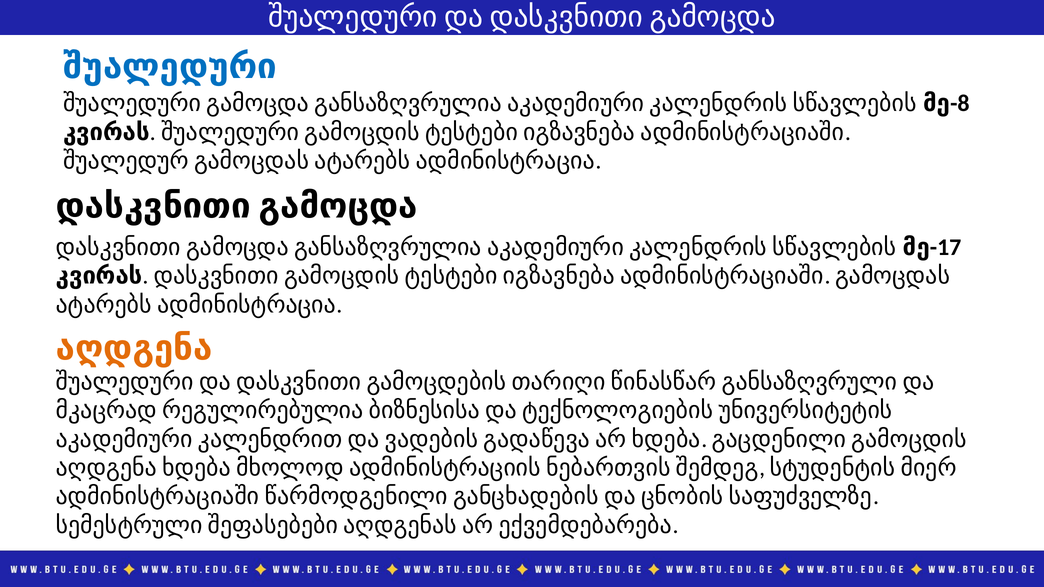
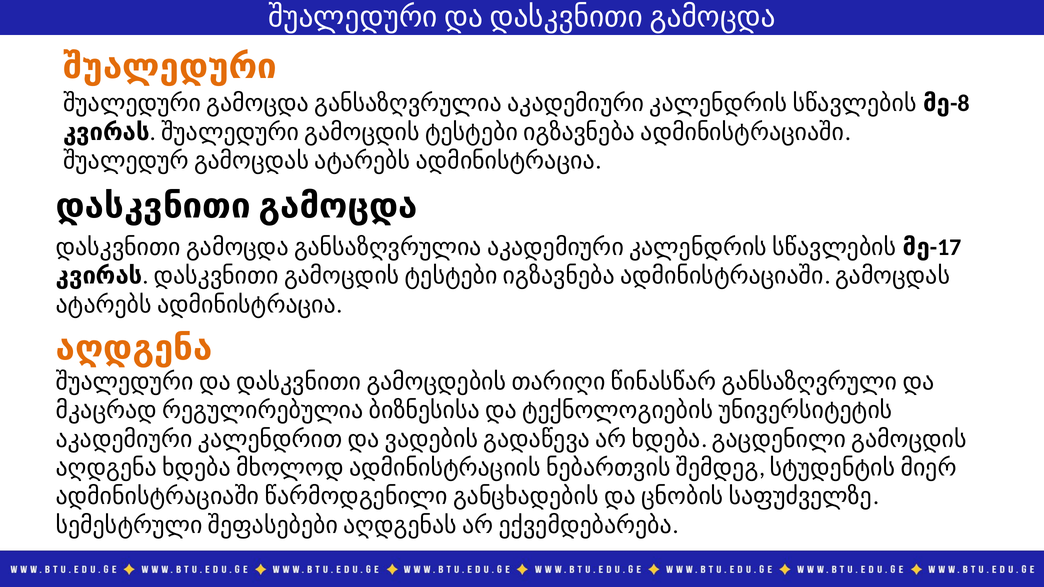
შუალედური colour: blue -> orange
